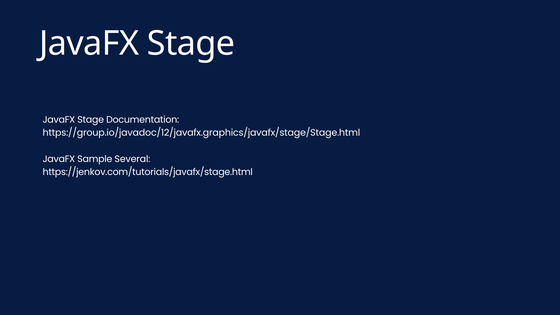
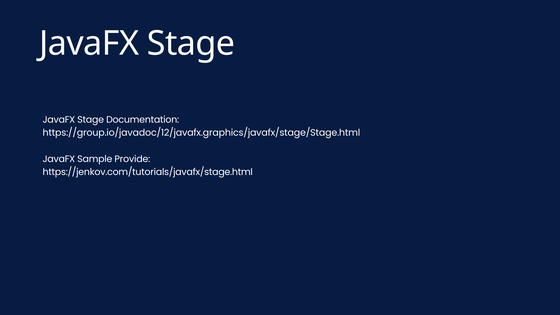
Several: Several -> Provide
